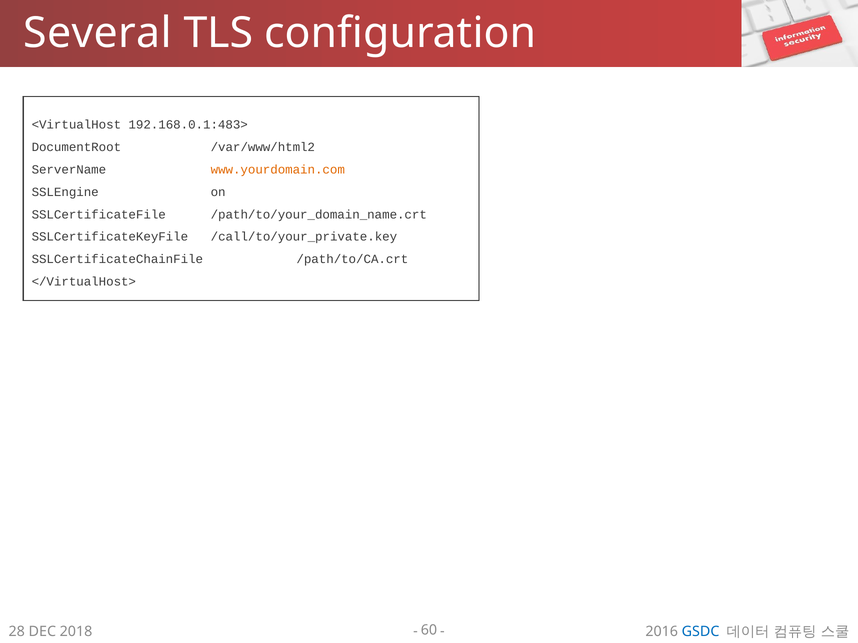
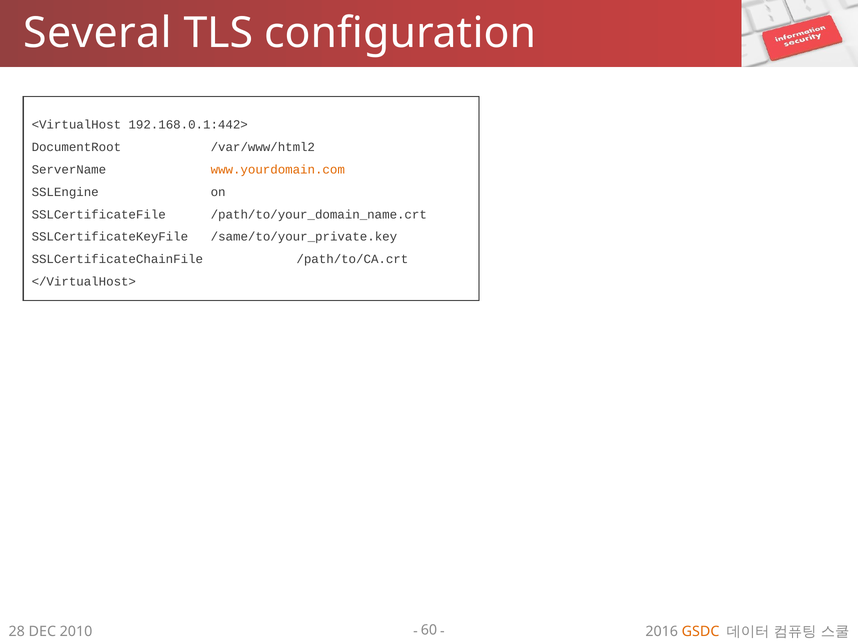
192.168.0.1:483>: 192.168.0.1:483> -> 192.168.0.1:442>
/call/to/your_private.key: /call/to/your_private.key -> /same/to/your_private.key
2018: 2018 -> 2010
GSDC colour: blue -> orange
